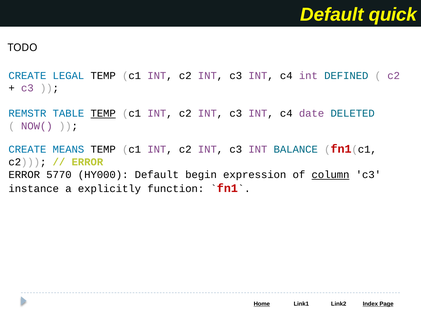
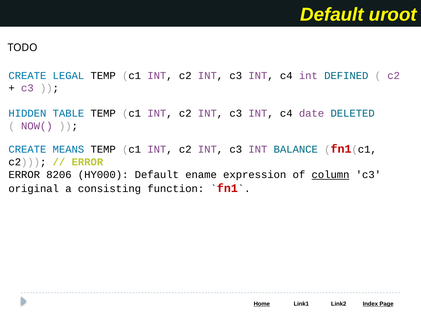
quick: quick -> uroot
REMSTR: REMSTR -> HIDDEN
TEMP at (103, 113) underline: present -> none
5770: 5770 -> 8206
begin: begin -> ename
instance: instance -> original
explicitly: explicitly -> consisting
